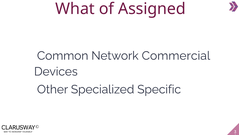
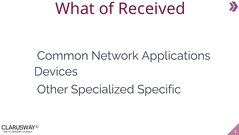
Assigned: Assigned -> Received
Commercial: Commercial -> Applications
